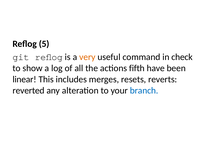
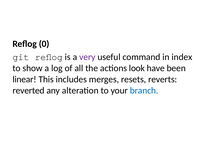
5: 5 -> 0
very colour: orange -> purple
check: check -> index
fifth: fifth -> look
